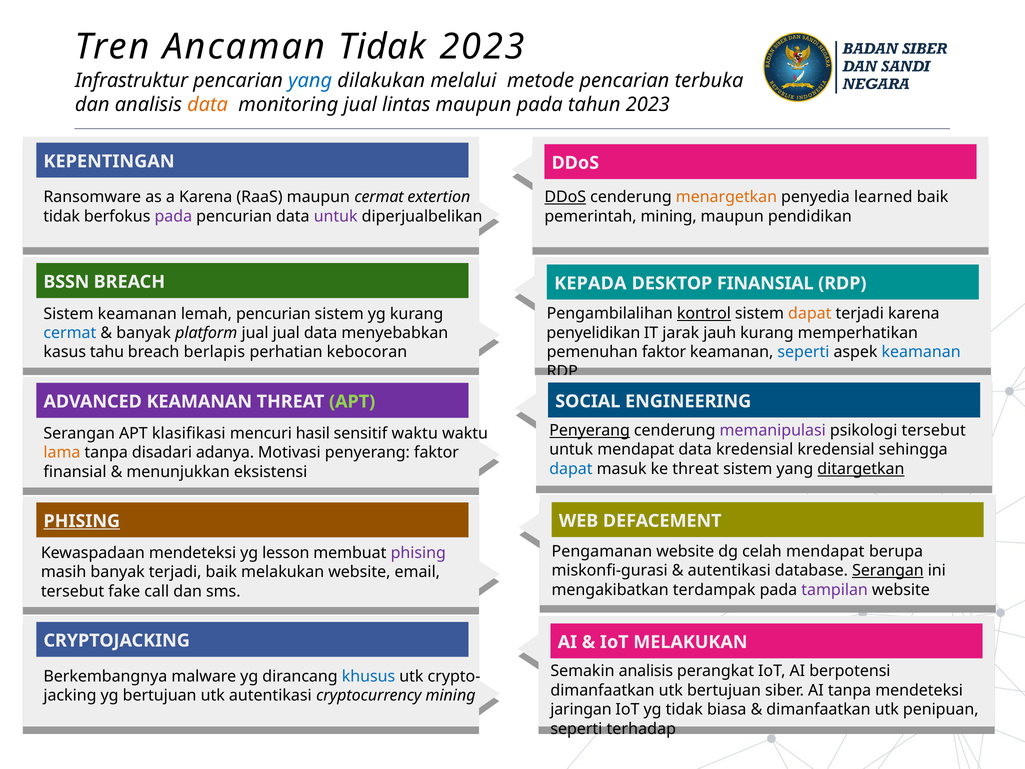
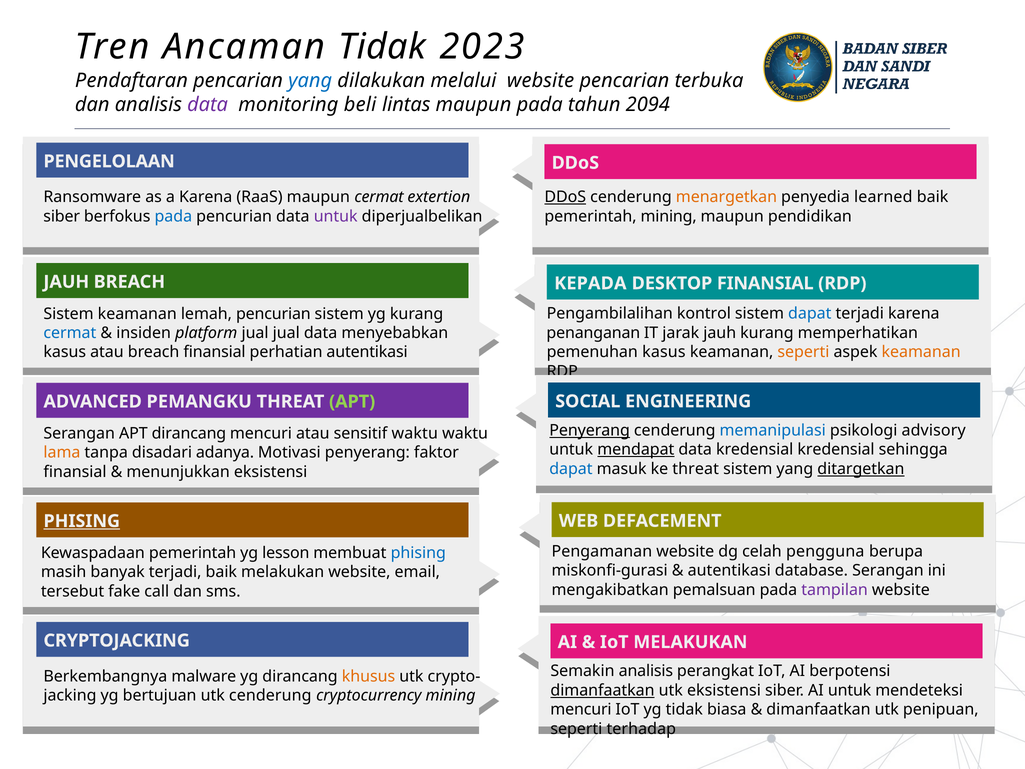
Infrastruktur: Infrastruktur -> Pendaftaran
melalui metode: metode -> website
data at (208, 104) colour: orange -> purple
monitoring jual: jual -> beli
tahun 2023: 2023 -> 2094
KEPENTINGAN: KEPENTINGAN -> PENGELOLAAN
tidak at (62, 216): tidak -> siber
pada at (173, 216) colour: purple -> blue
BSSN at (66, 282): BSSN -> JAUH
kontrol underline: present -> none
dapat at (810, 314) colour: orange -> blue
banyak at (144, 333): banyak -> insiden
penyelidikan: penyelidikan -> penanganan
kasus tahu: tahu -> atau
breach berlapis: berlapis -> finansial
perhatian kebocoran: kebocoran -> autentikasi
pemenuhan faktor: faktor -> kasus
seperti at (803, 352) colour: blue -> orange
keamanan at (921, 352) colour: blue -> orange
ADVANCED KEAMANAN: KEAMANAN -> PEMANGKU
memanipulasi colour: purple -> blue
psikologi tersebut: tersebut -> advisory
APT klasifikasi: klasifikasi -> dirancang
mencuri hasil: hasil -> atau
mendapat at (636, 450) underline: none -> present
celah mendapat: mendapat -> pengguna
Kewaspadaan mendeteksi: mendeteksi -> pemerintah
phising at (418, 553) colour: purple -> blue
Serangan at (888, 570) underline: present -> none
terdampak: terdampak -> pemalsuan
khusus colour: blue -> orange
dimanfaatkan at (603, 690) underline: none -> present
utk bertujuan: bertujuan -> eksistensi
AI tanpa: tanpa -> untuk
autentikasi at (270, 695): autentikasi -> cenderung
jaringan at (581, 709): jaringan -> mencuri
